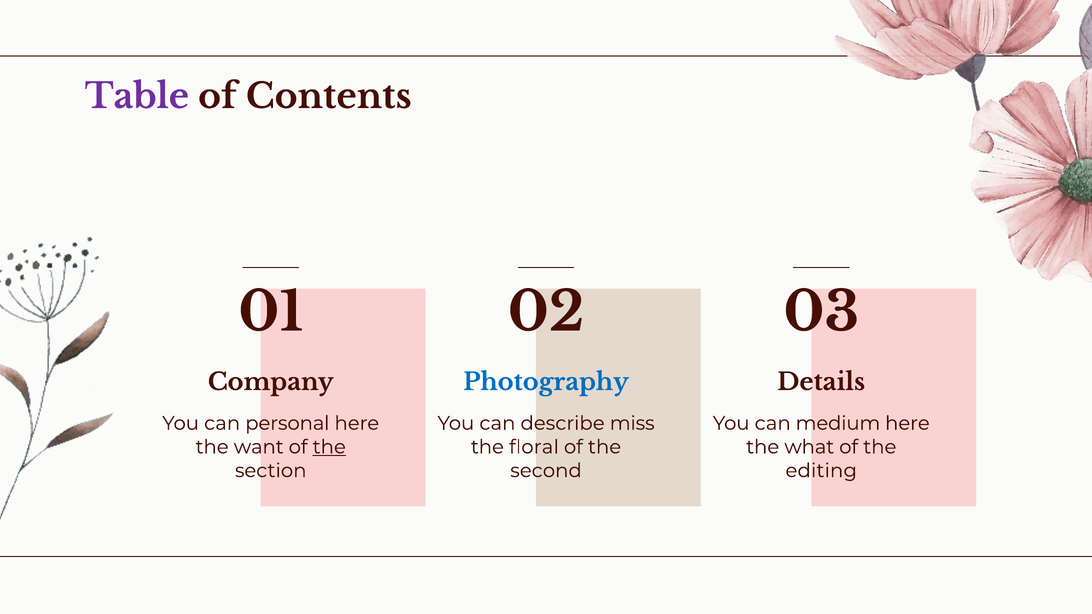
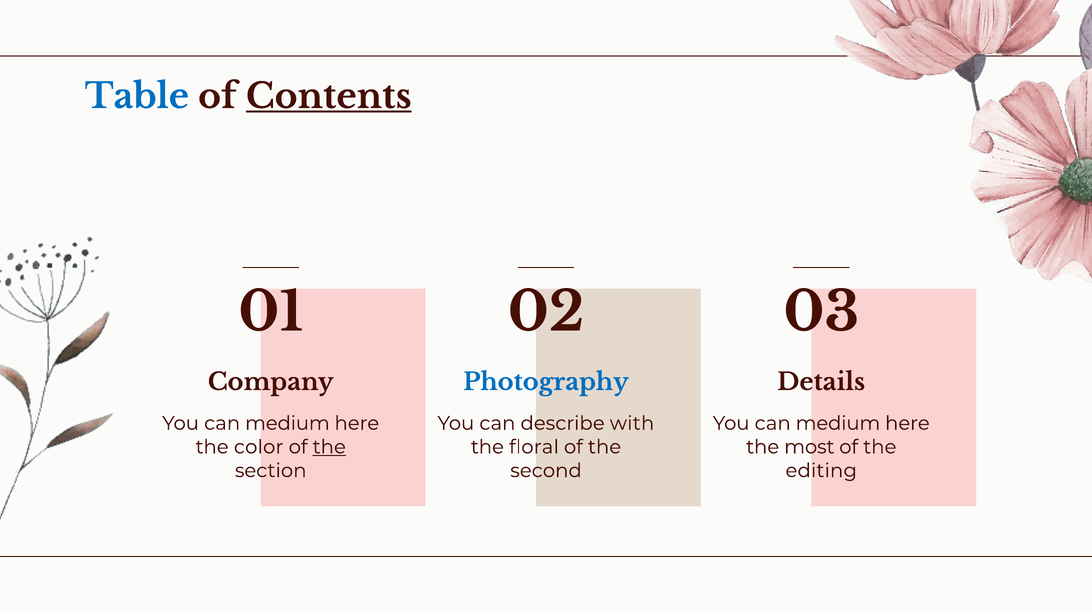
Table colour: purple -> blue
Contents underline: none -> present
personal at (287, 423): personal -> medium
miss: miss -> with
want: want -> color
what: what -> most
